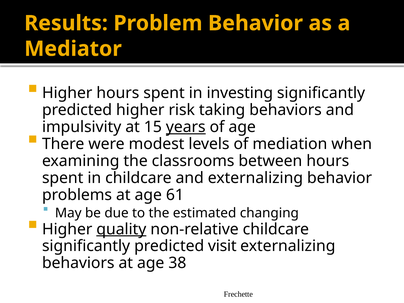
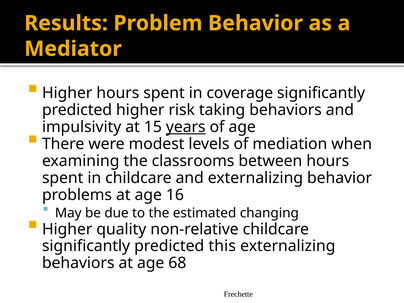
investing: investing -> coverage
61: 61 -> 16
quality underline: present -> none
visit: visit -> this
38: 38 -> 68
